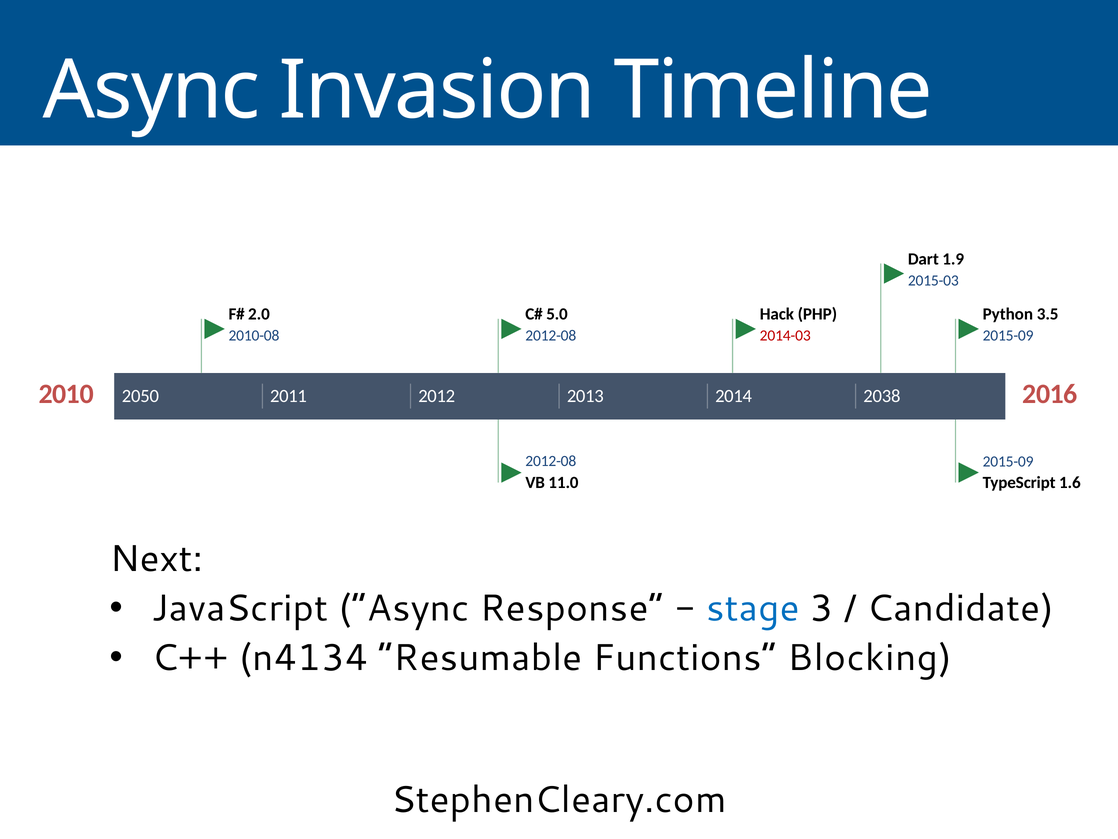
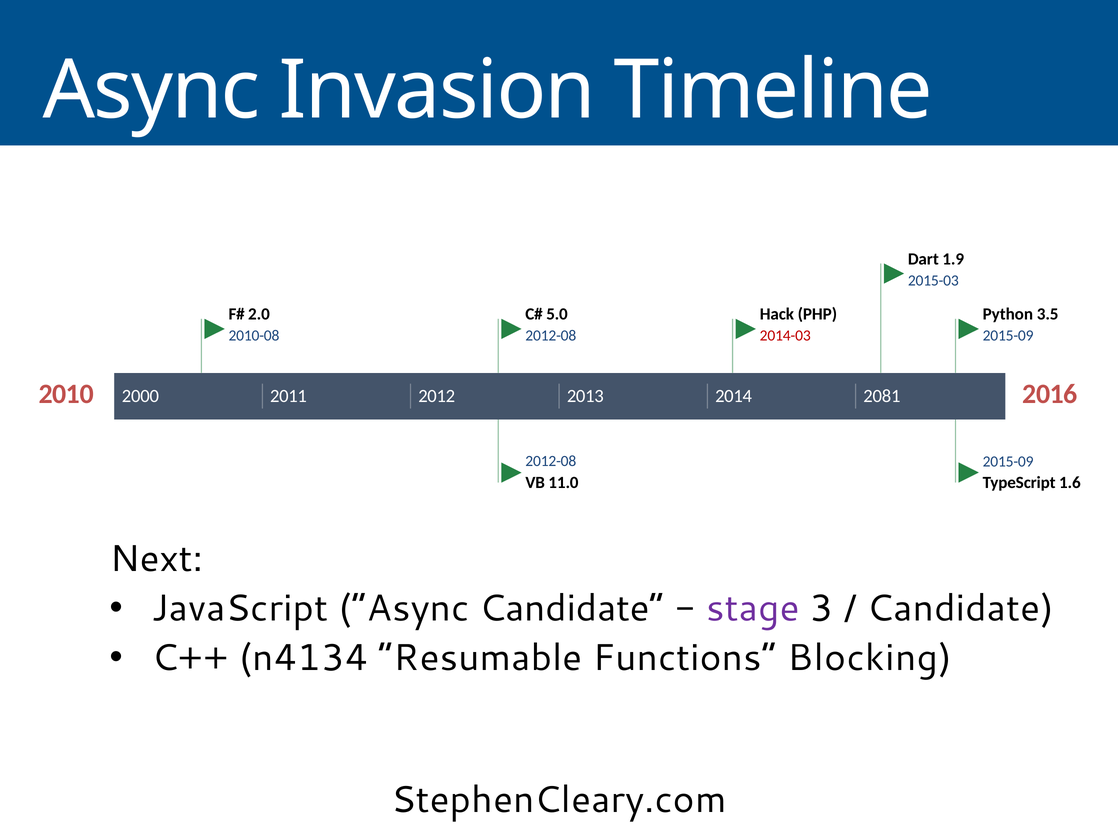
2050: 2050 -> 2000
2038: 2038 -> 2081
Async Response: Response -> Candidate
stage colour: blue -> purple
